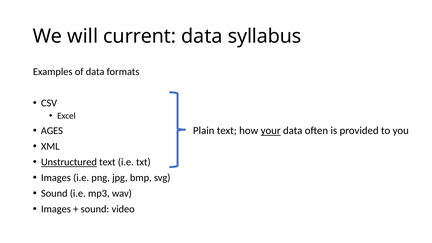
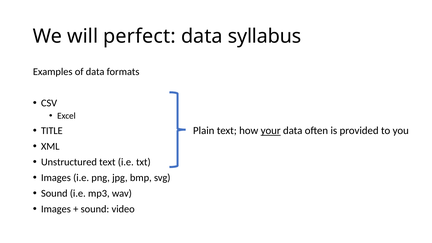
current: current -> perfect
AGES: AGES -> TITLE
Unstructured underline: present -> none
